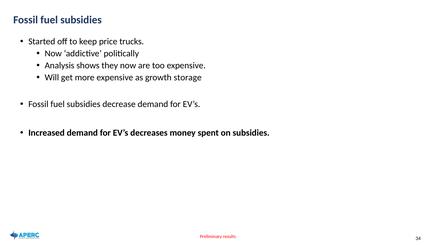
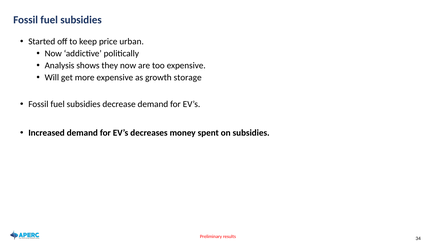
trucks: trucks -> urban
